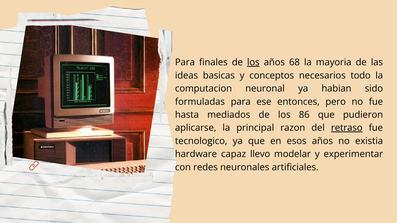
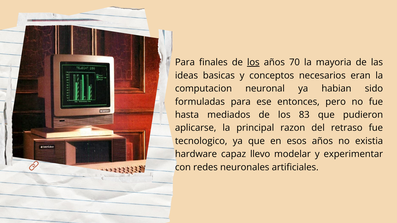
68: 68 -> 70
todo: todo -> eran
86: 86 -> 83
retraso underline: present -> none
